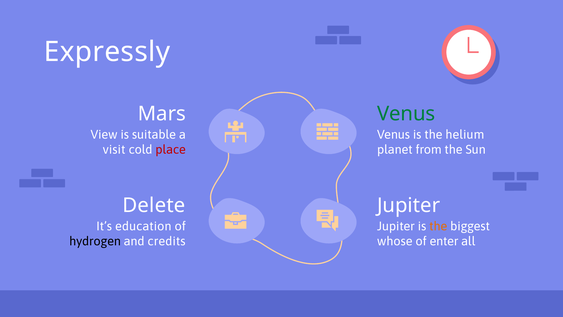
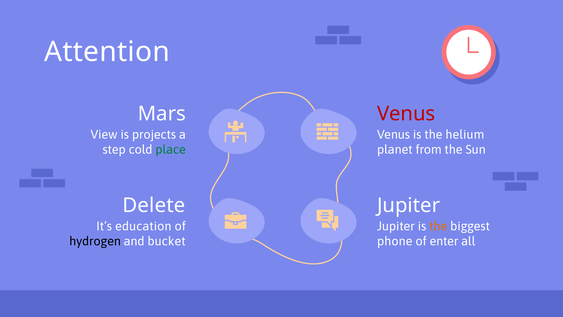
Expressly: Expressly -> Attention
Venus at (406, 114) colour: green -> red
suitable: suitable -> projects
visit: visit -> step
place colour: red -> green
credits: credits -> bucket
whose: whose -> phone
